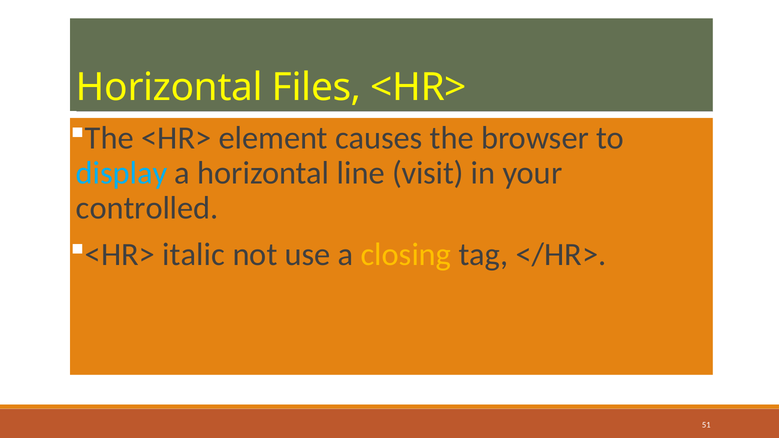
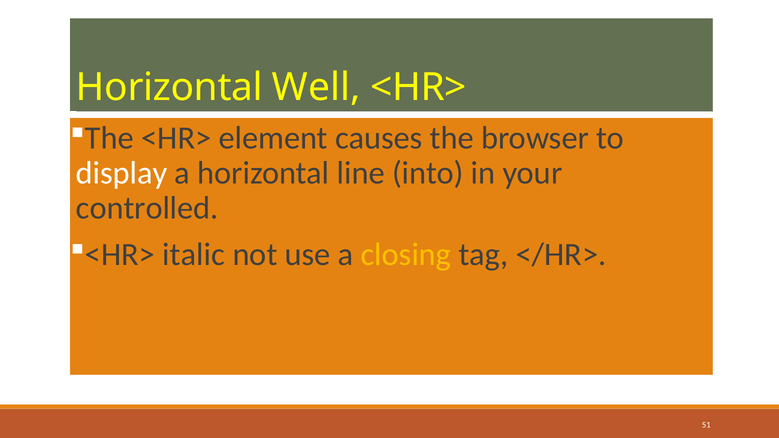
Files: Files -> Well
display colour: light blue -> white
visit: visit -> into
